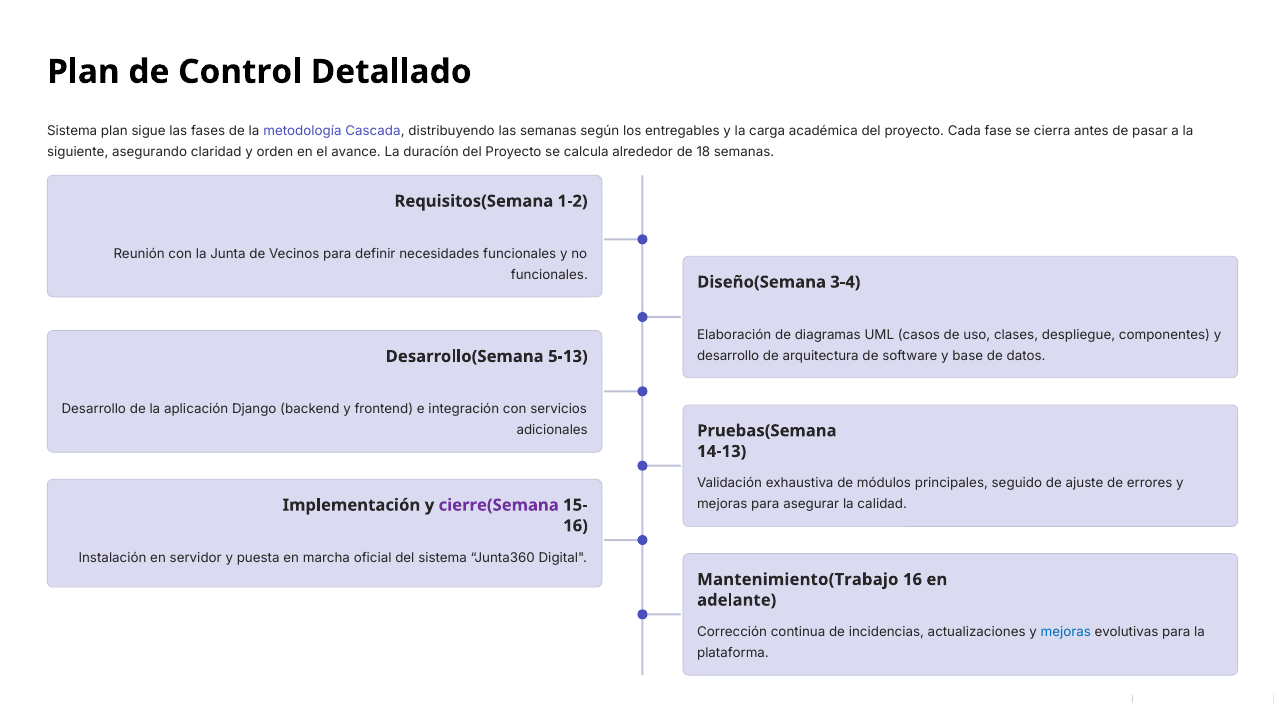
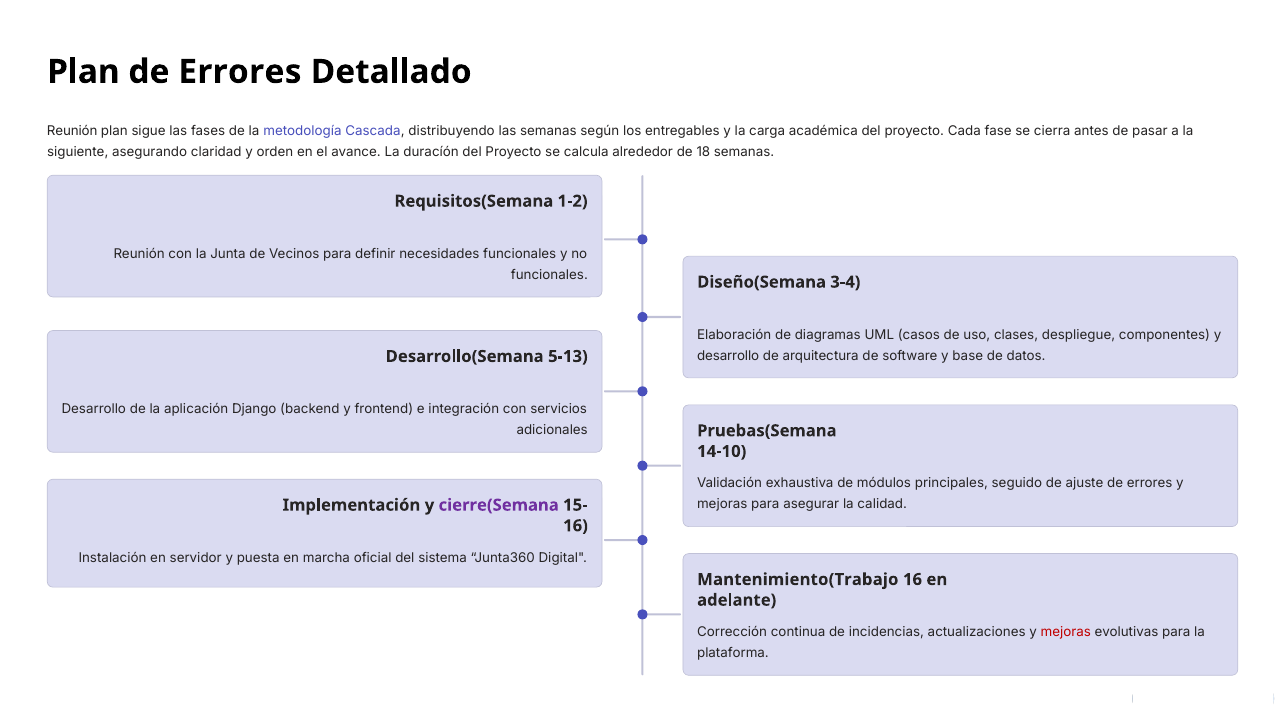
Plan de Control: Control -> Errores
Sistema at (72, 131): Sistema -> Reunión
14-13: 14-13 -> 14-10
mejoras at (1066, 632) colour: blue -> red
